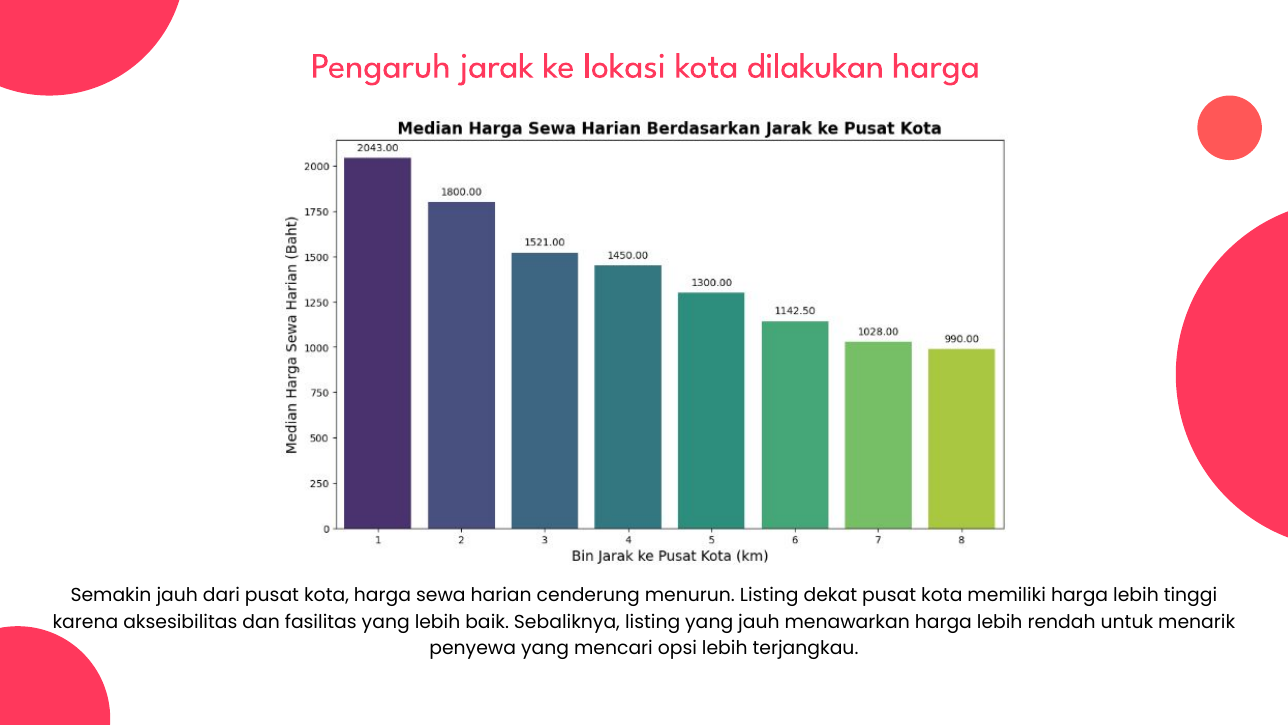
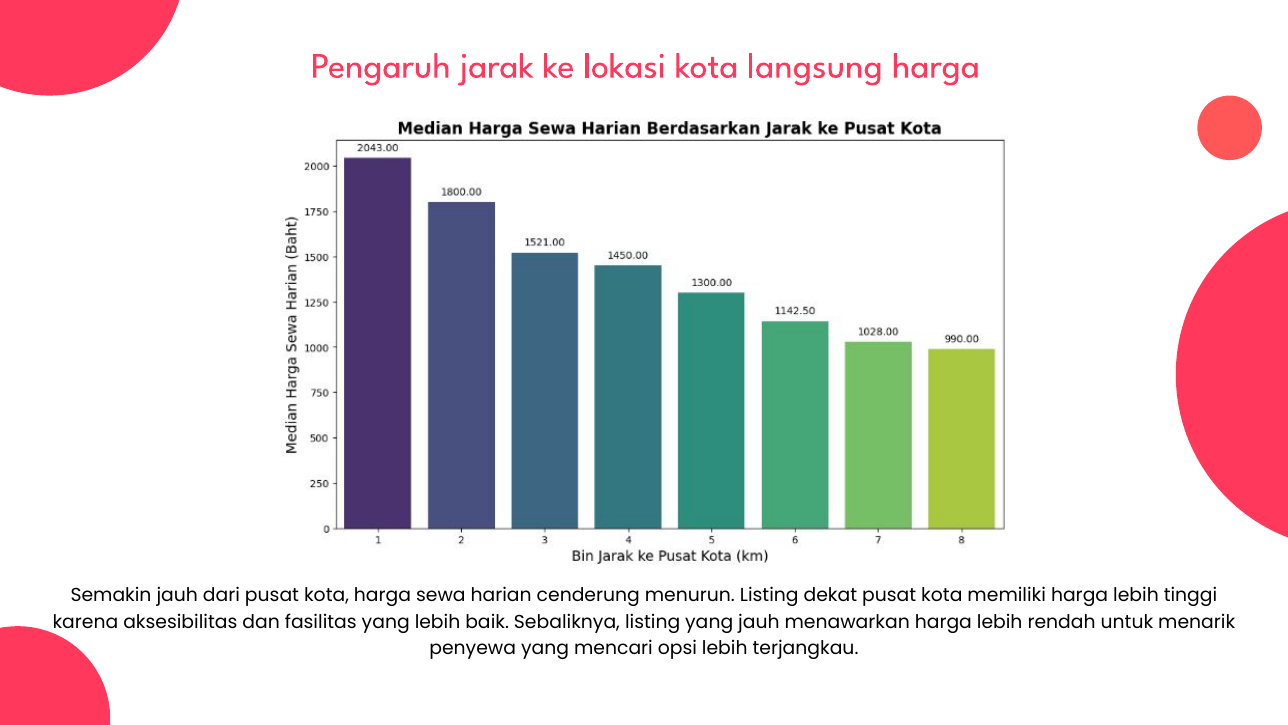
dilakukan: dilakukan -> langsung
